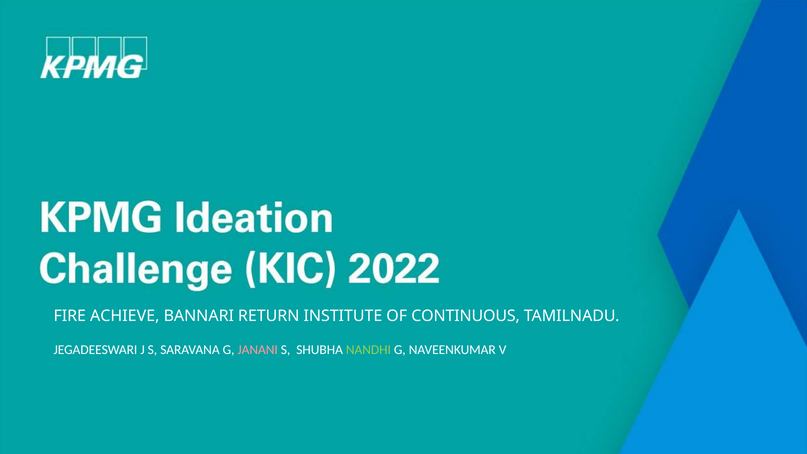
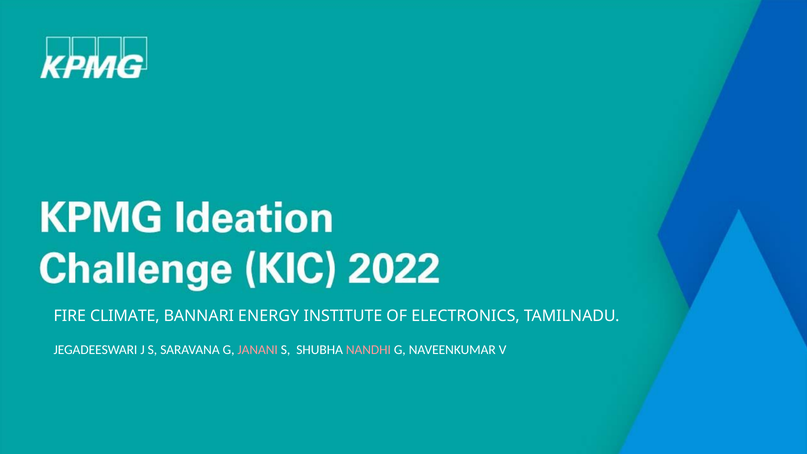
ACHIEVE: ACHIEVE -> CLIMATE
RETURN: RETURN -> ENERGY
CONTINUOUS: CONTINUOUS -> ELECTRONICS
NANDHI colour: light green -> pink
